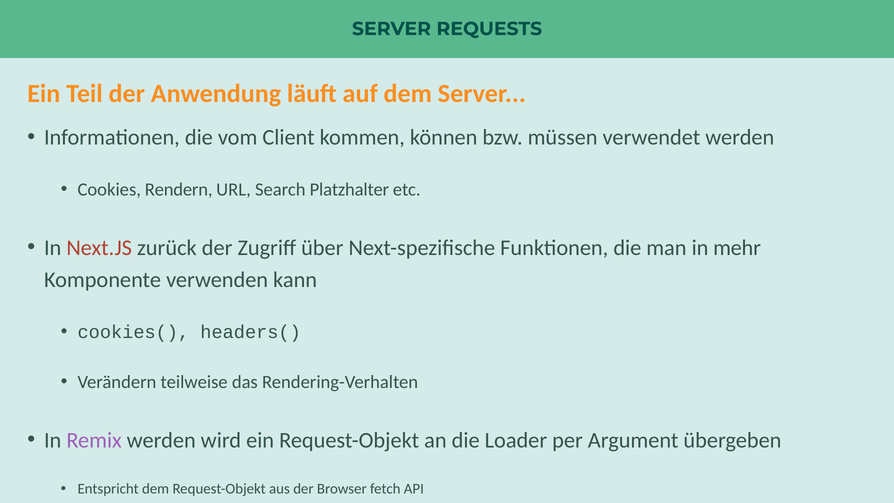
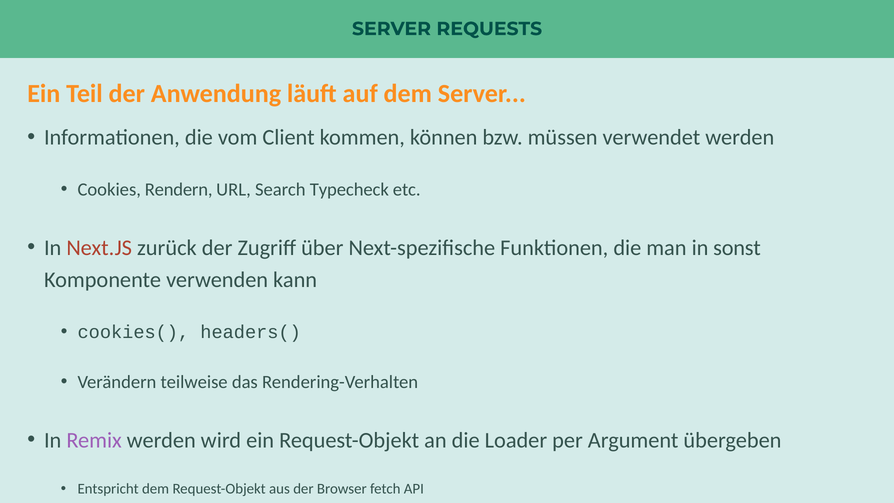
Platzhalter: Platzhalter -> Typecheck
mehr: mehr -> sonst
